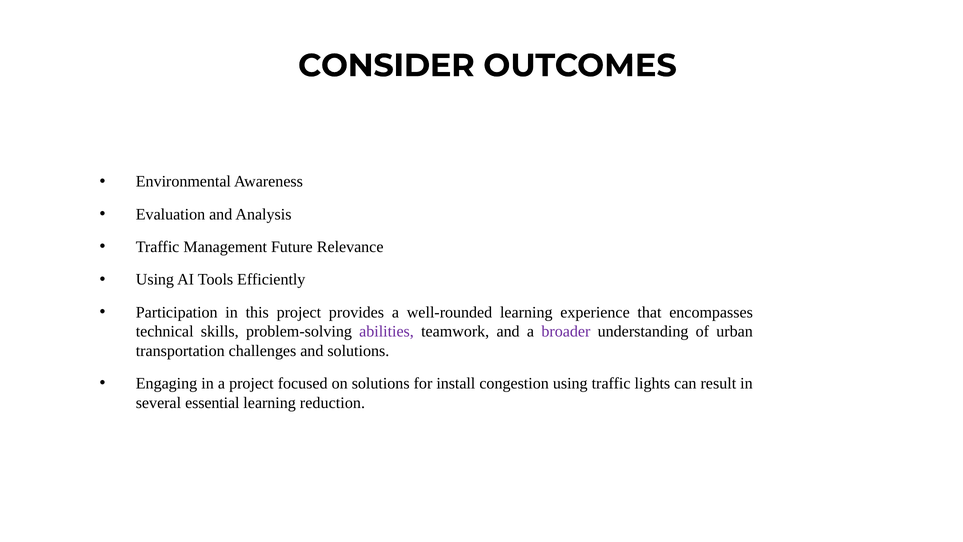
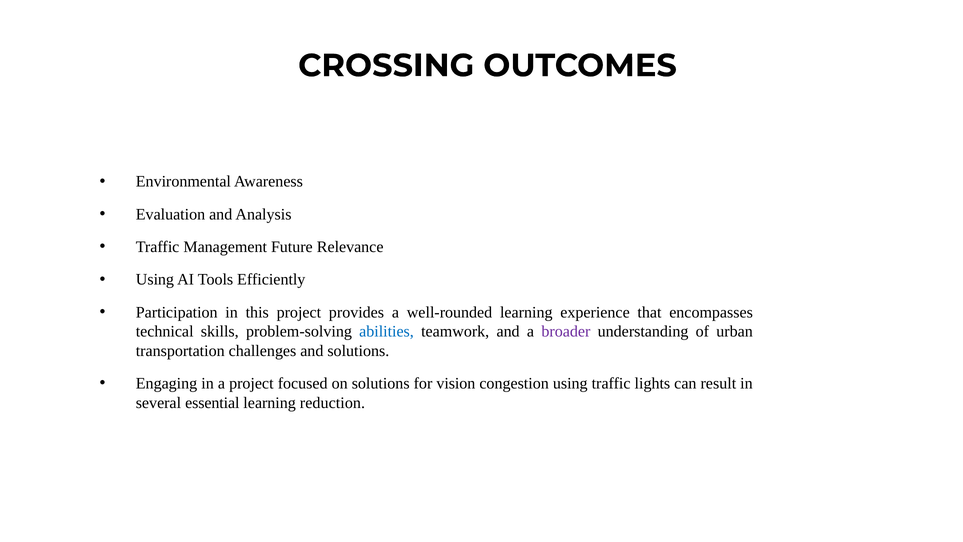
CONSIDER: CONSIDER -> CROSSING
abilities colour: purple -> blue
install: install -> vision
